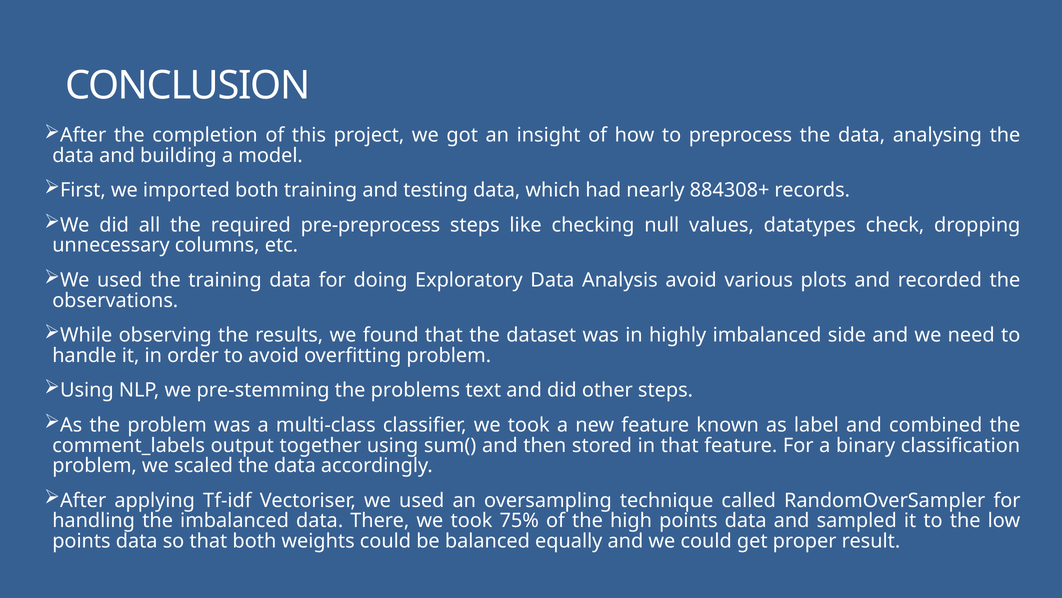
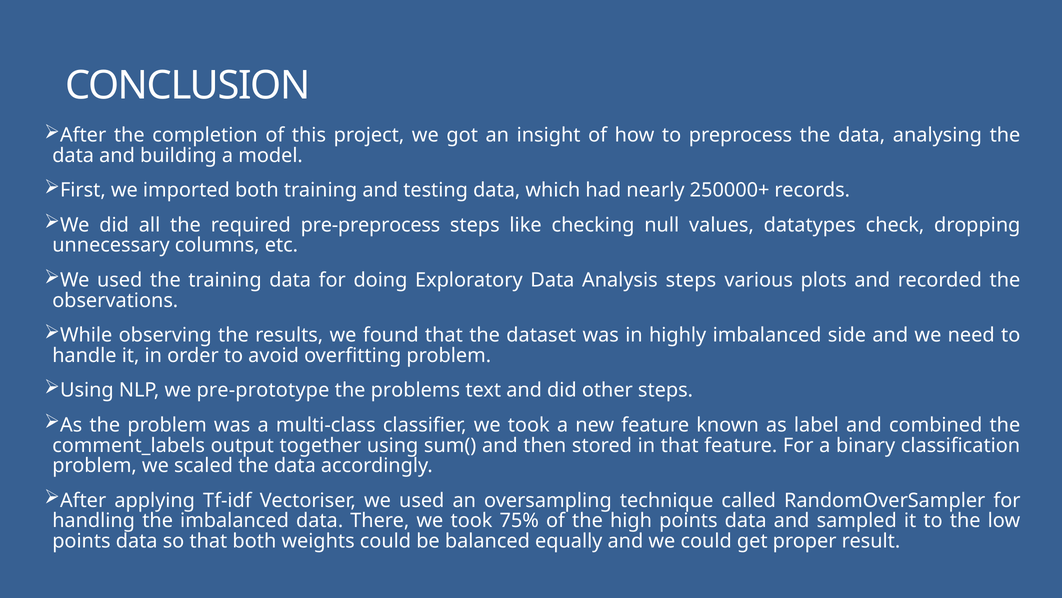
884308+: 884308+ -> 250000+
Analysis avoid: avoid -> steps
pre-stemming: pre-stemming -> pre-prototype
